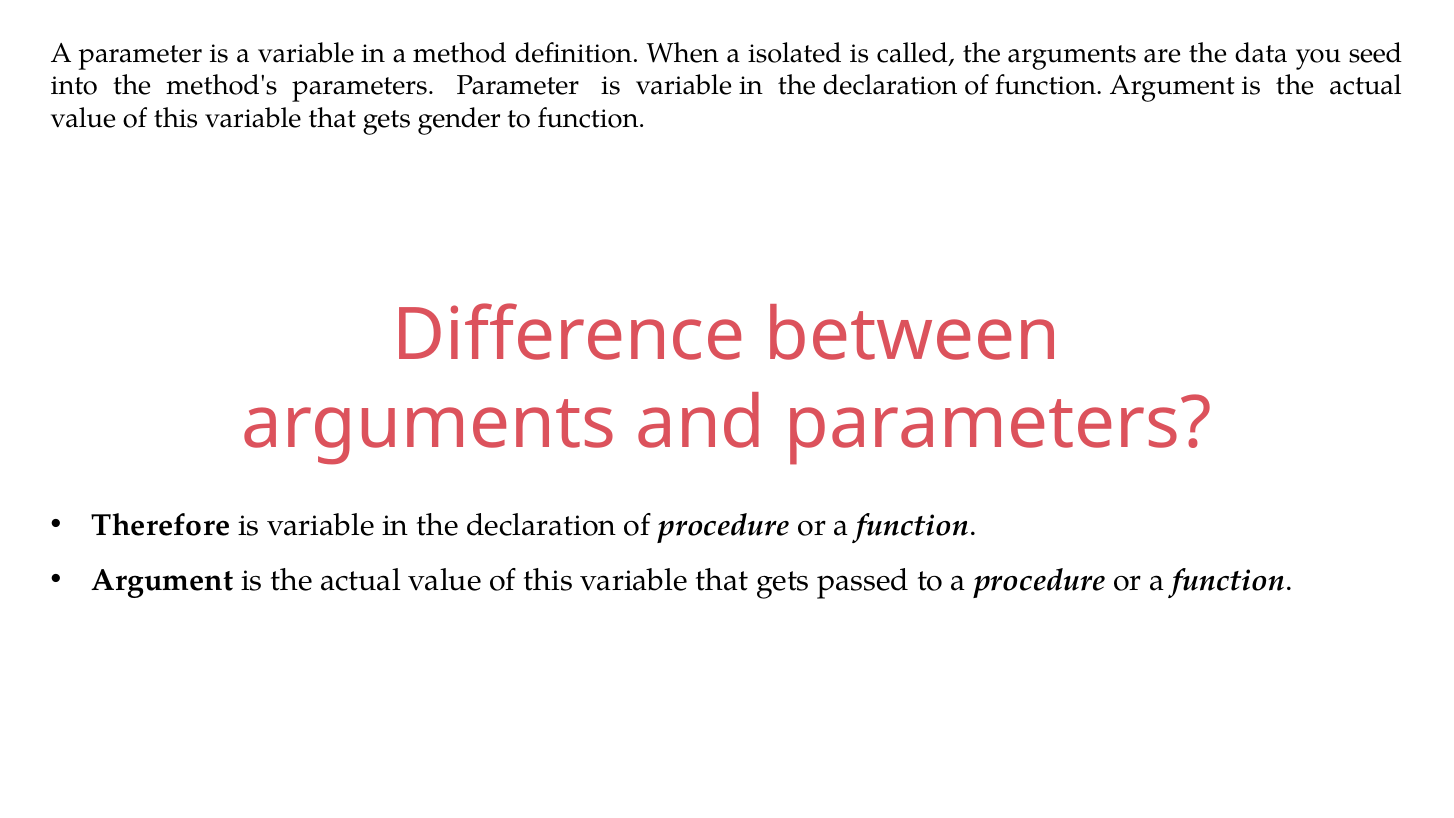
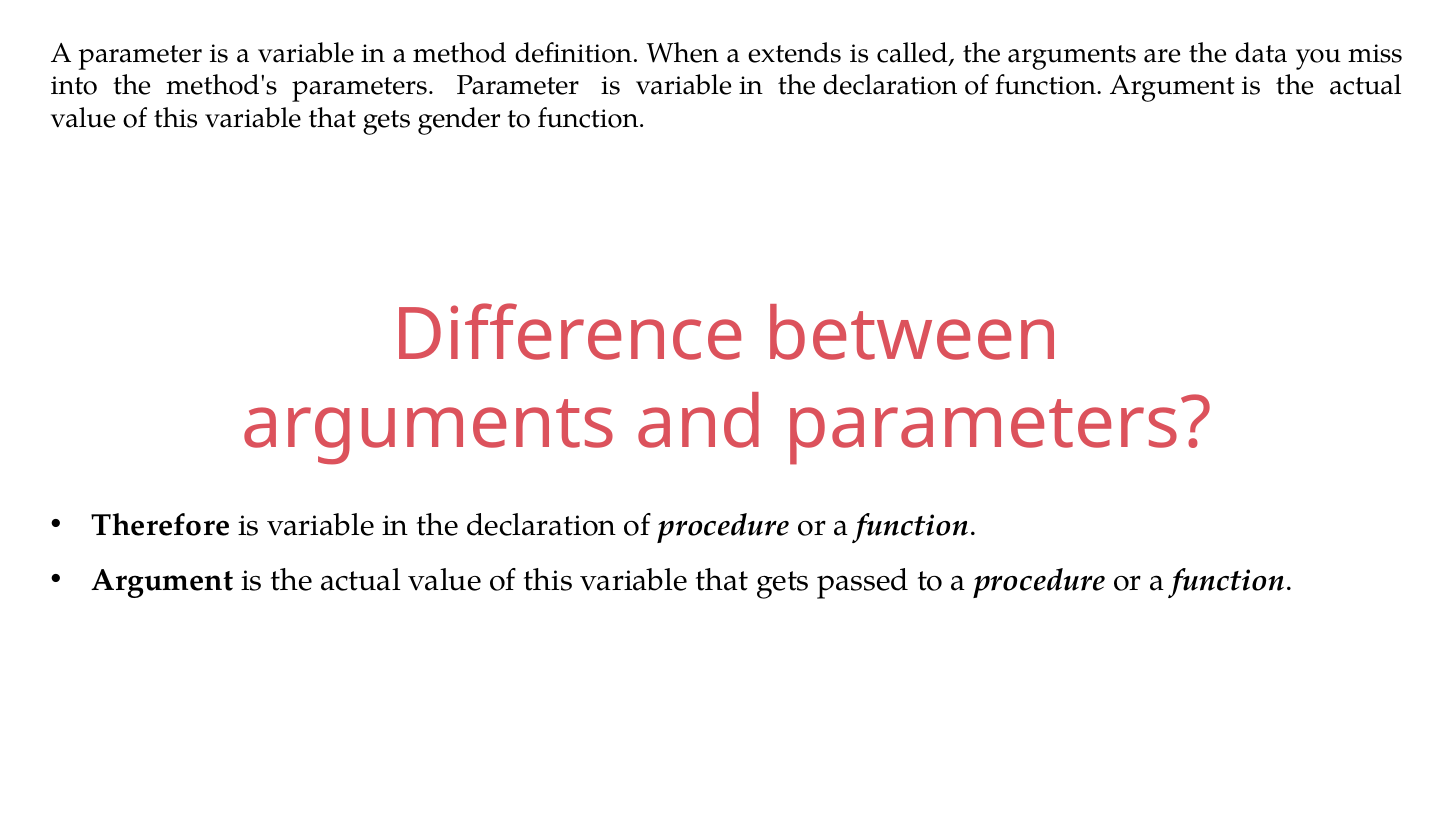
isolated: isolated -> extends
seed: seed -> miss
